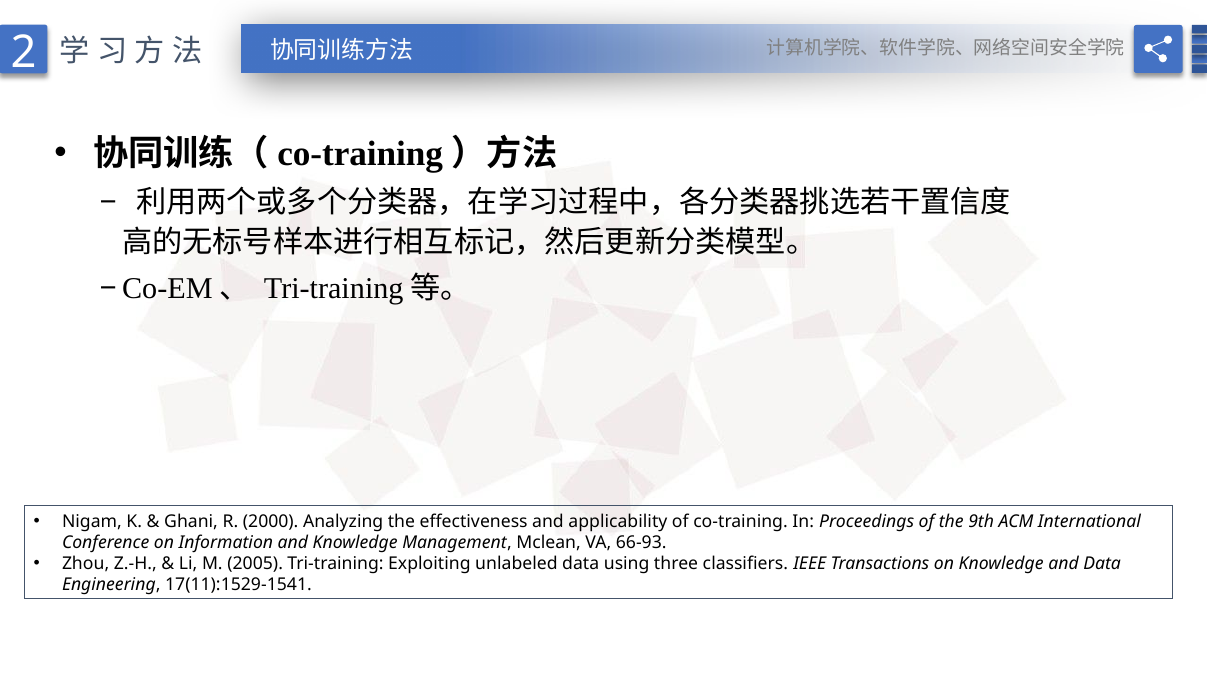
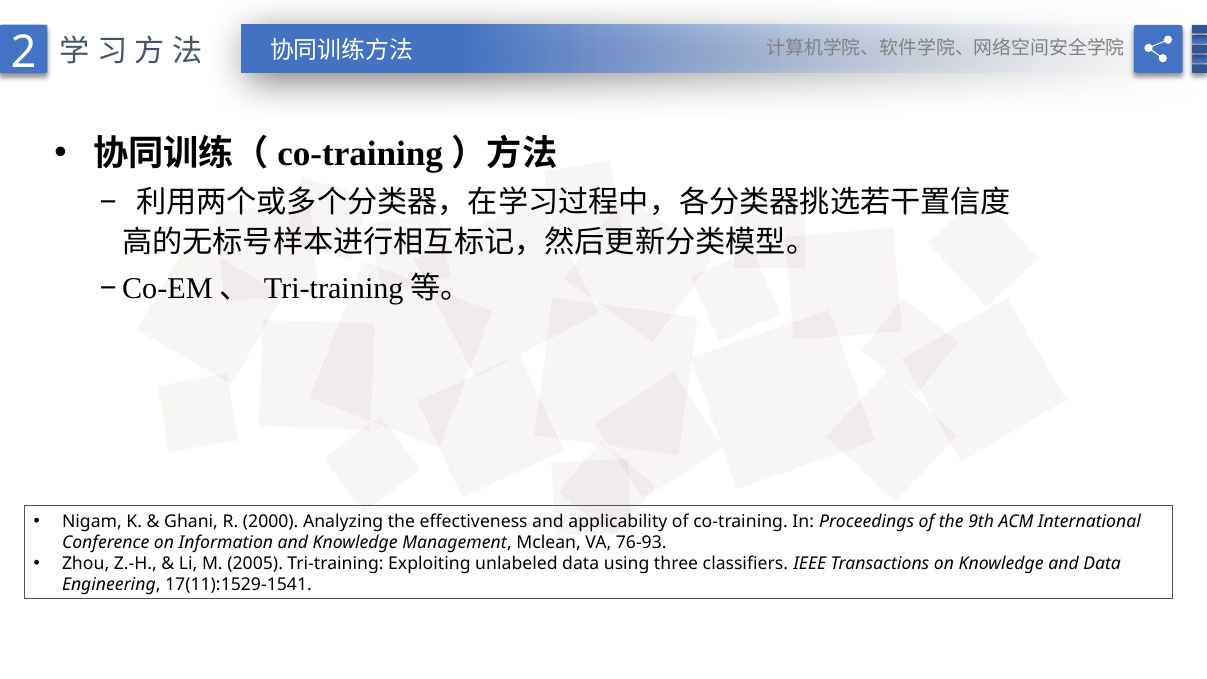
66-93: 66-93 -> 76-93
